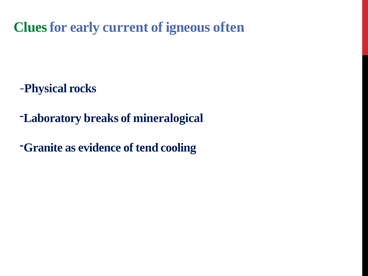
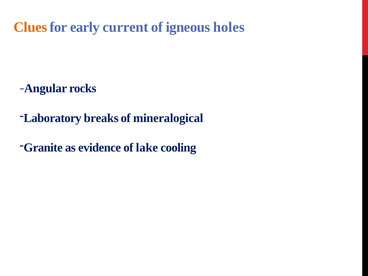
Clues colour: green -> orange
often: often -> holes
Physical: Physical -> Angular
tend: tend -> lake
